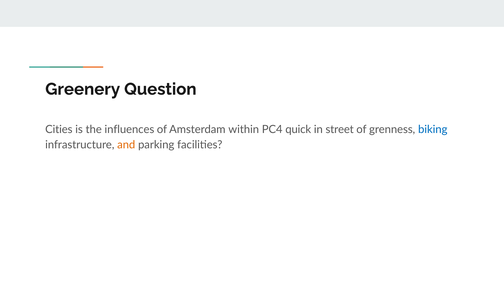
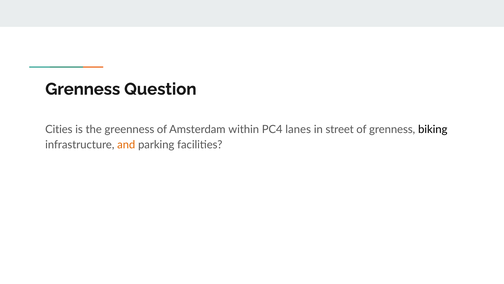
Greenery at (83, 89): Greenery -> Grenness
influences: influences -> greenness
quick: quick -> lanes
biking colour: blue -> black
